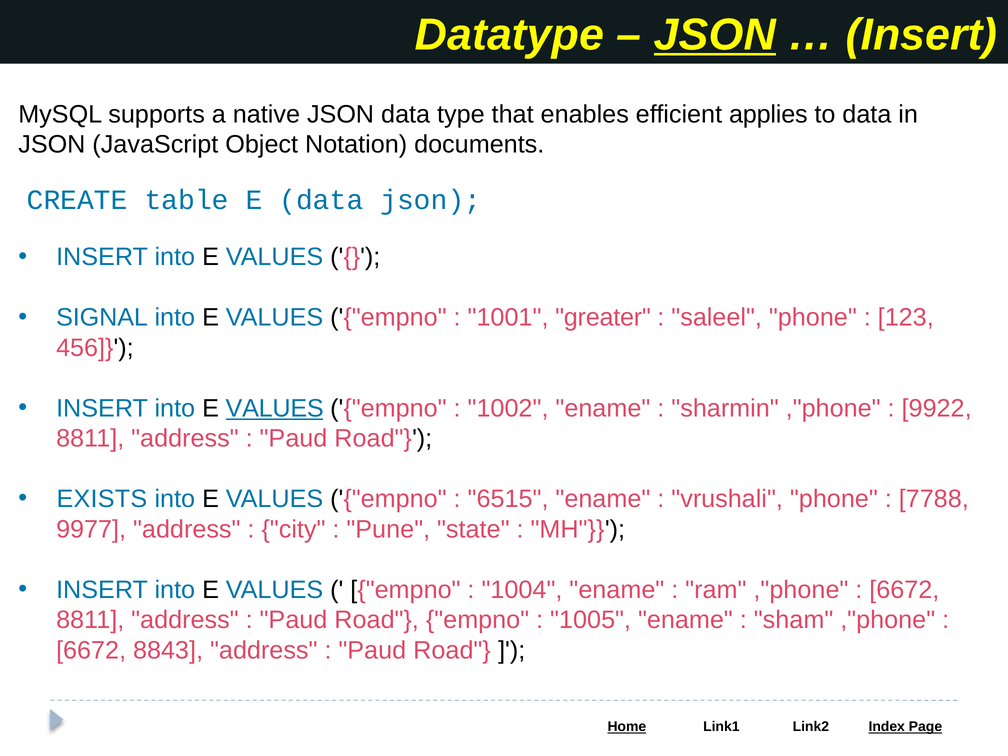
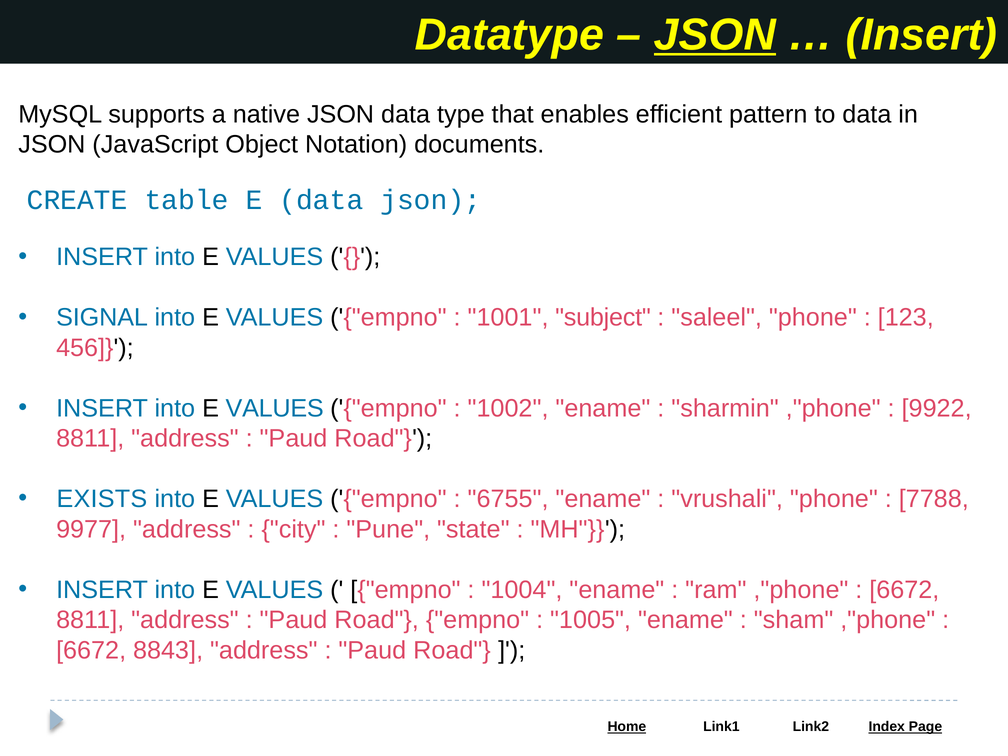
applies: applies -> pattern
greater: greater -> subject
VALUES at (275, 408) underline: present -> none
6515: 6515 -> 6755
